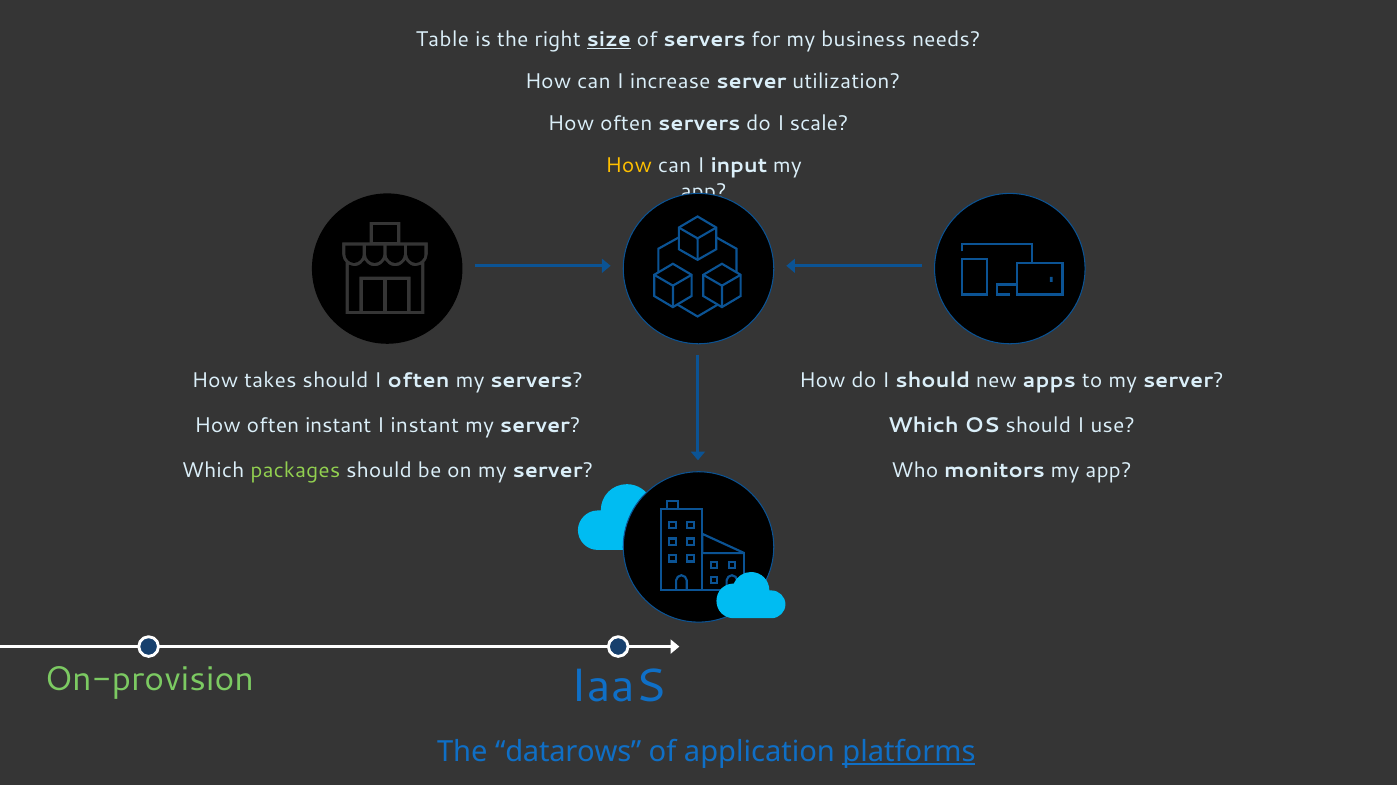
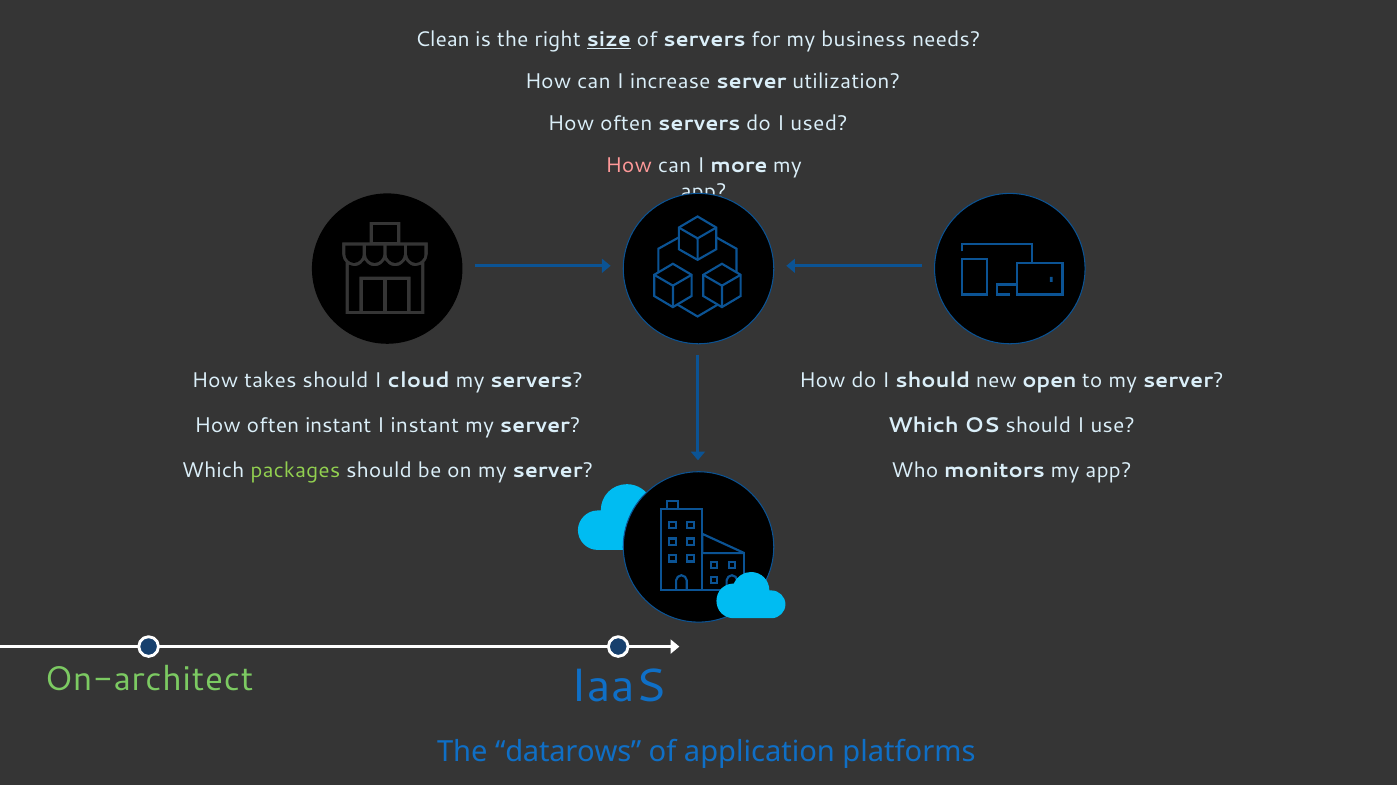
Table: Table -> Clean
scale: scale -> used
How at (629, 166) colour: yellow -> pink
input: input -> more
I often: often -> cloud
apps: apps -> open
On-provision: On-provision -> On-architect
platforms underline: present -> none
